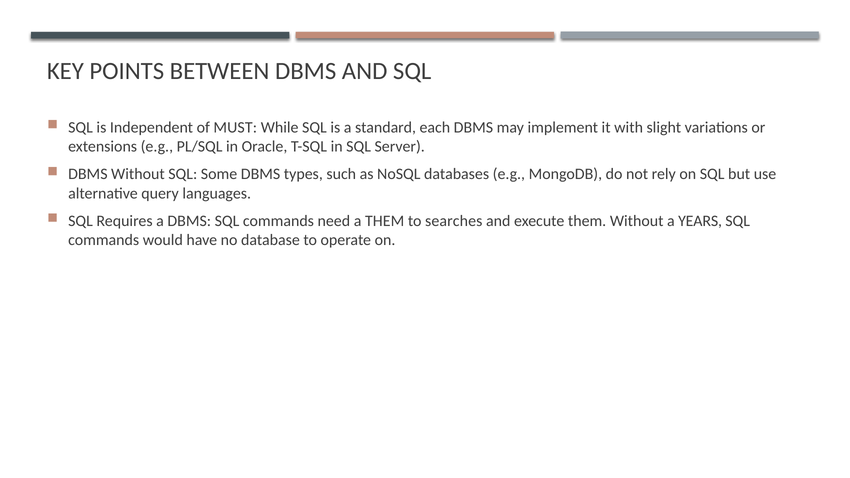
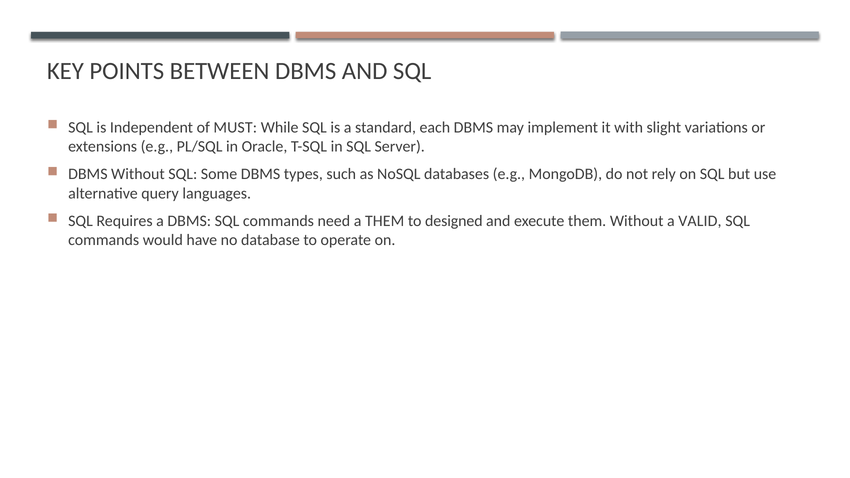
searches: searches -> designed
YEARS: YEARS -> VALID
